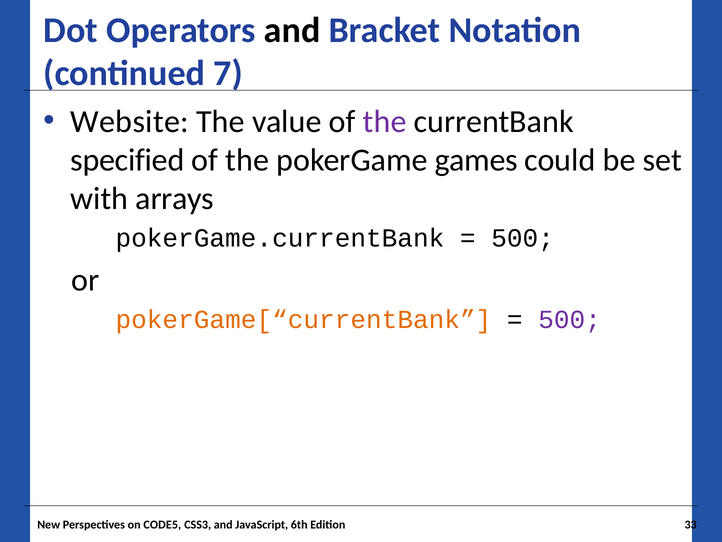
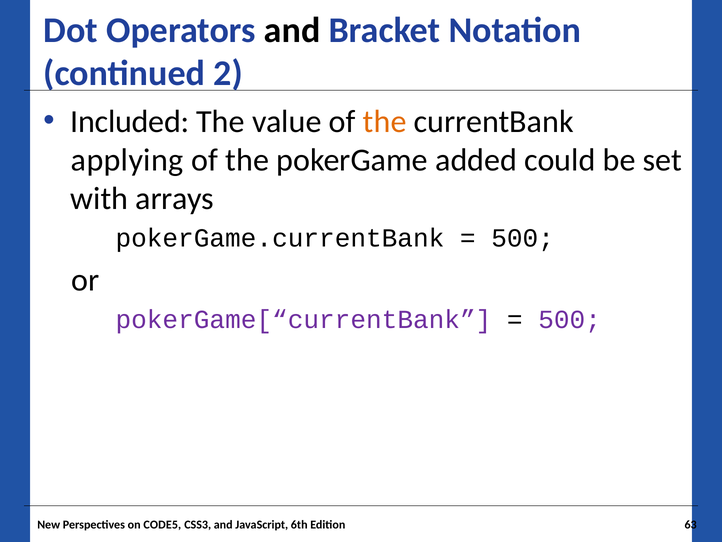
7: 7 -> 2
Website: Website -> Included
the at (385, 121) colour: purple -> orange
specified: specified -> applying
games: games -> added
pokerGame[“currentBank colour: orange -> purple
33: 33 -> 63
